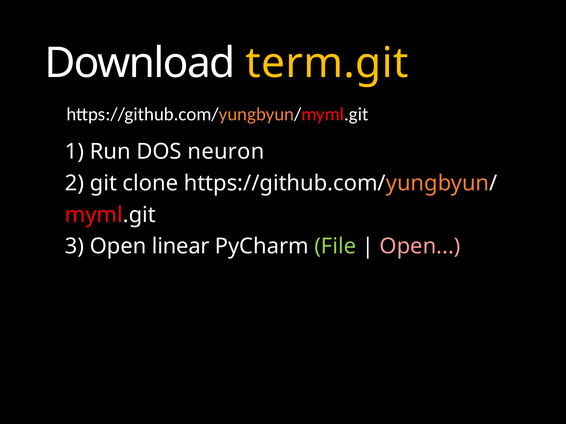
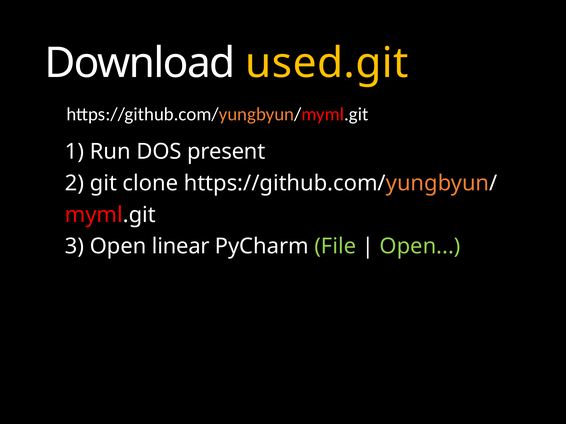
term.git: term.git -> used.git
neuron: neuron -> present
Open at (420, 247) colour: pink -> light green
